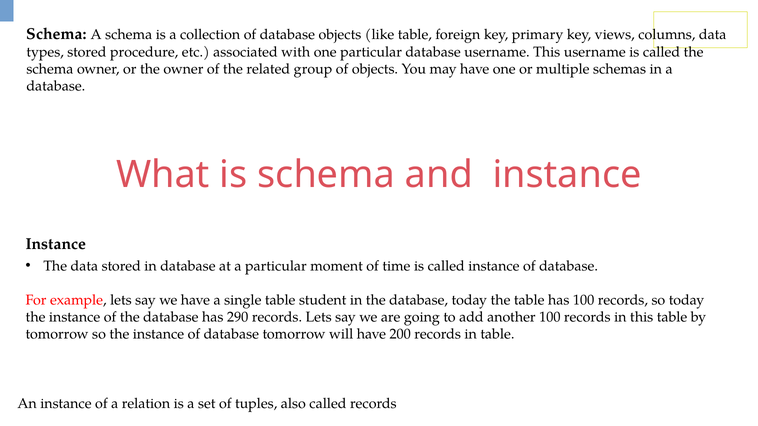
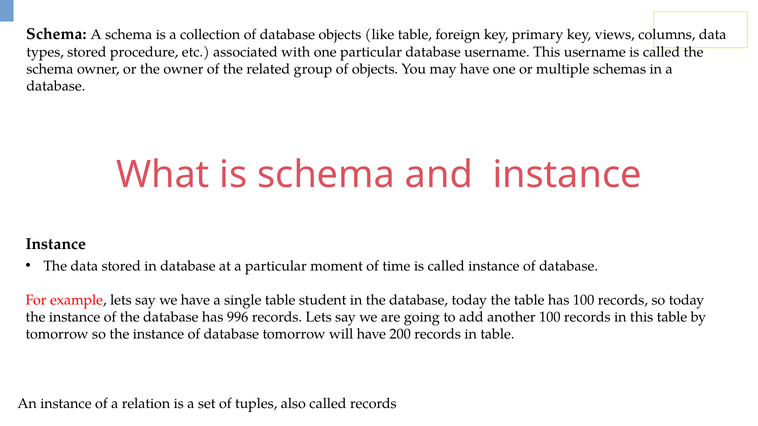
290: 290 -> 996
